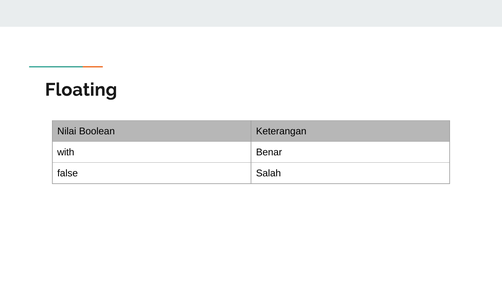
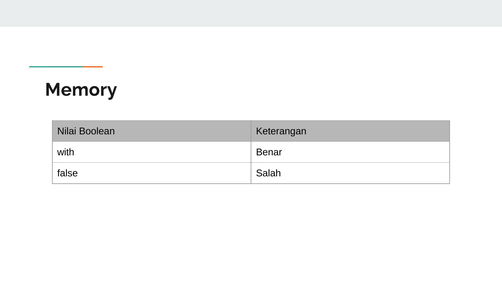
Floating: Floating -> Memory
